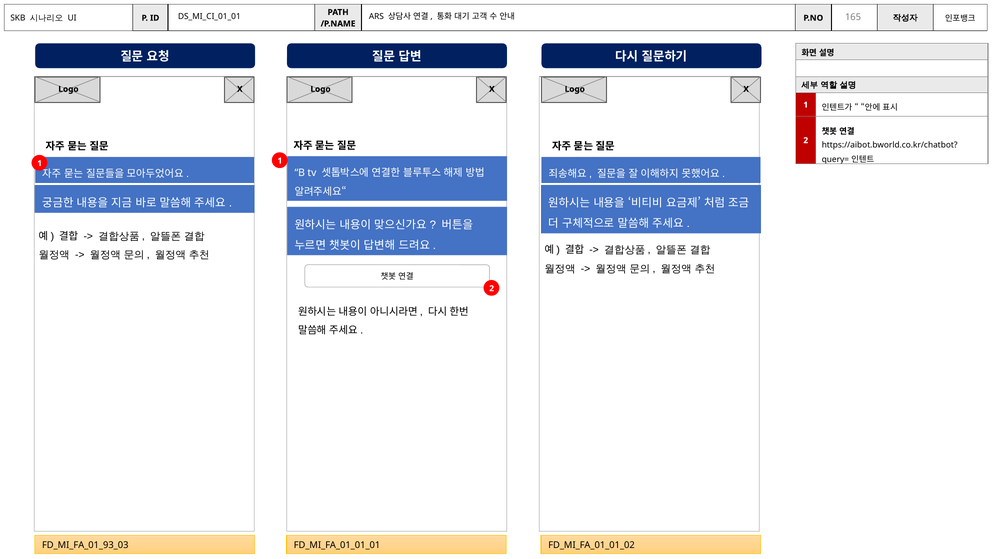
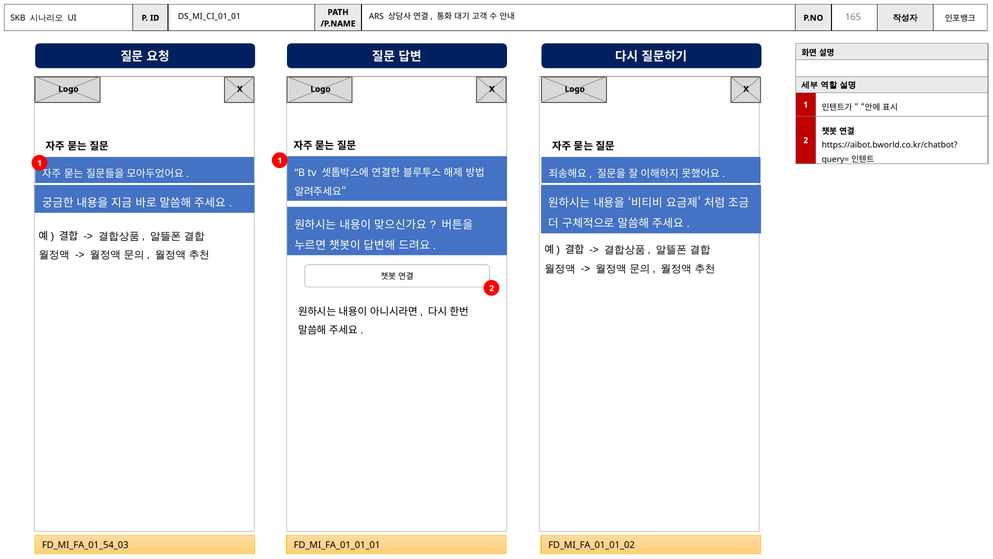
FD_MI_FA_01_93_03: FD_MI_FA_01_93_03 -> FD_MI_FA_01_54_03
